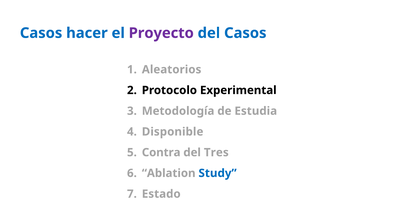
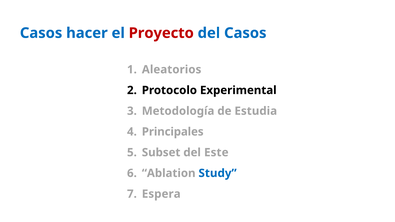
Proyecto colour: purple -> red
Disponible: Disponible -> Principales
Contra: Contra -> Subset
Tres: Tres -> Este
Estado: Estado -> Espera
